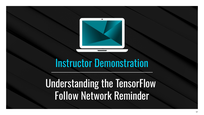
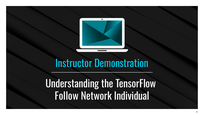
Reminder: Reminder -> Individual
